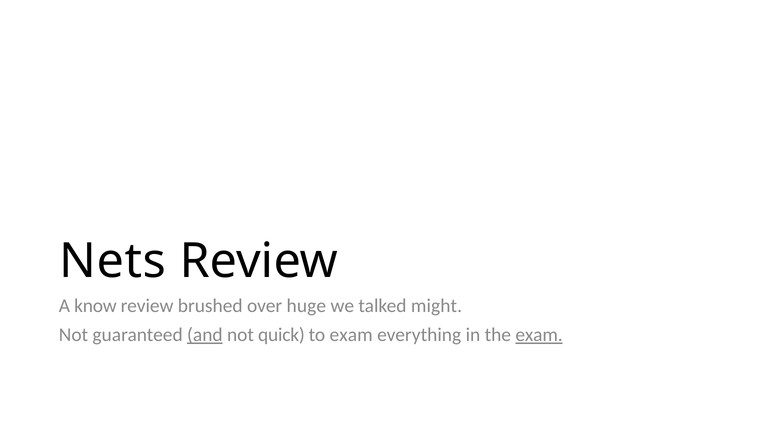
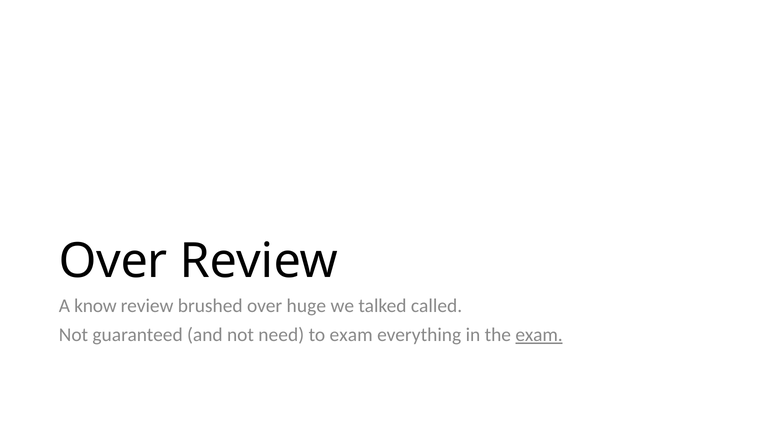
Nets at (113, 261): Nets -> Over
might: might -> called
and underline: present -> none
quick: quick -> need
